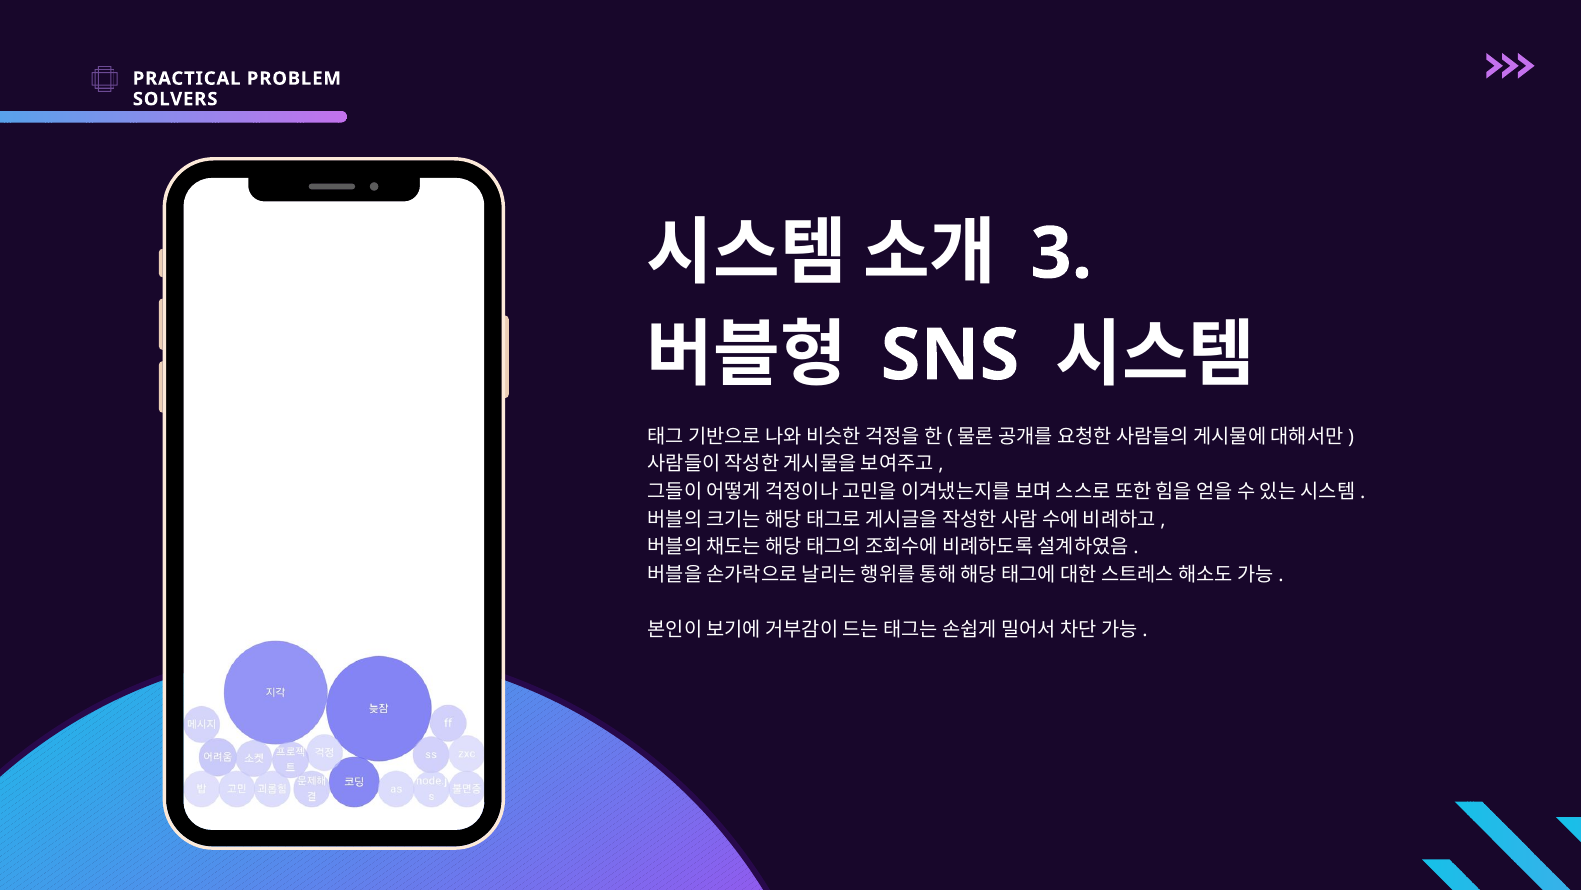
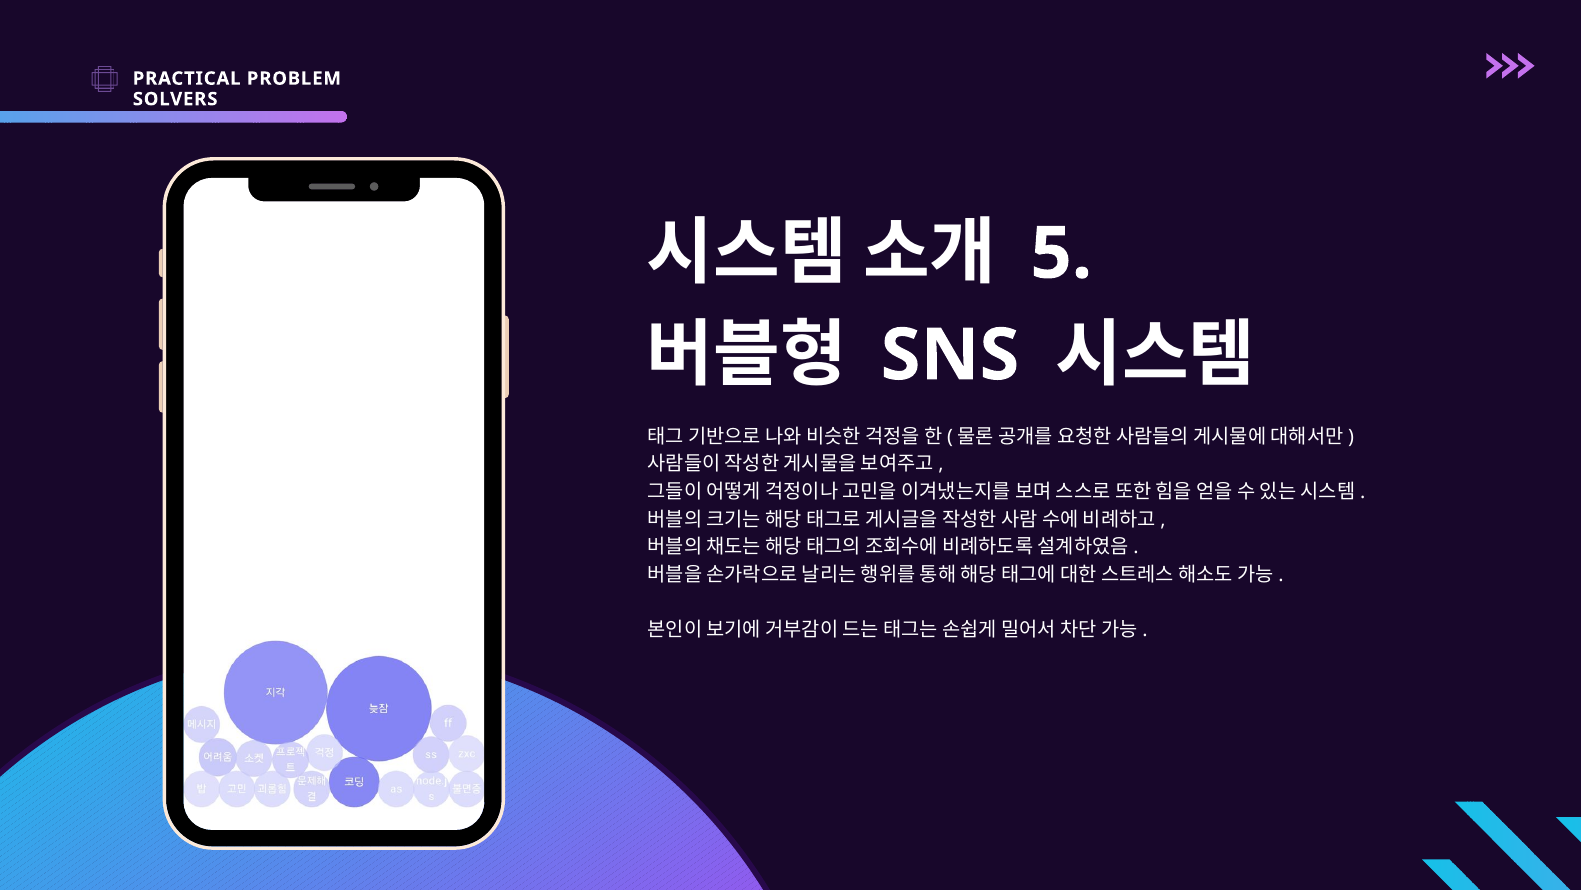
3: 3 -> 5
